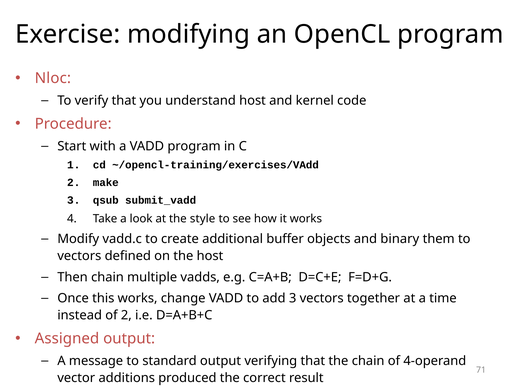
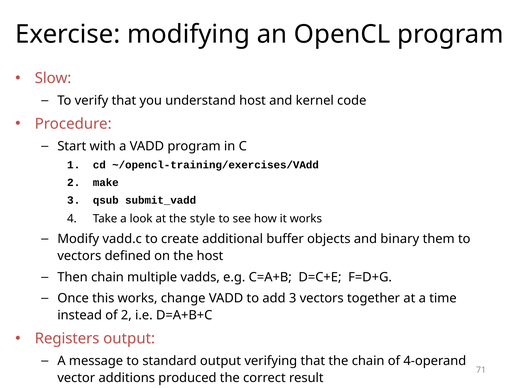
Nloc: Nloc -> Slow
Assigned: Assigned -> Registers
